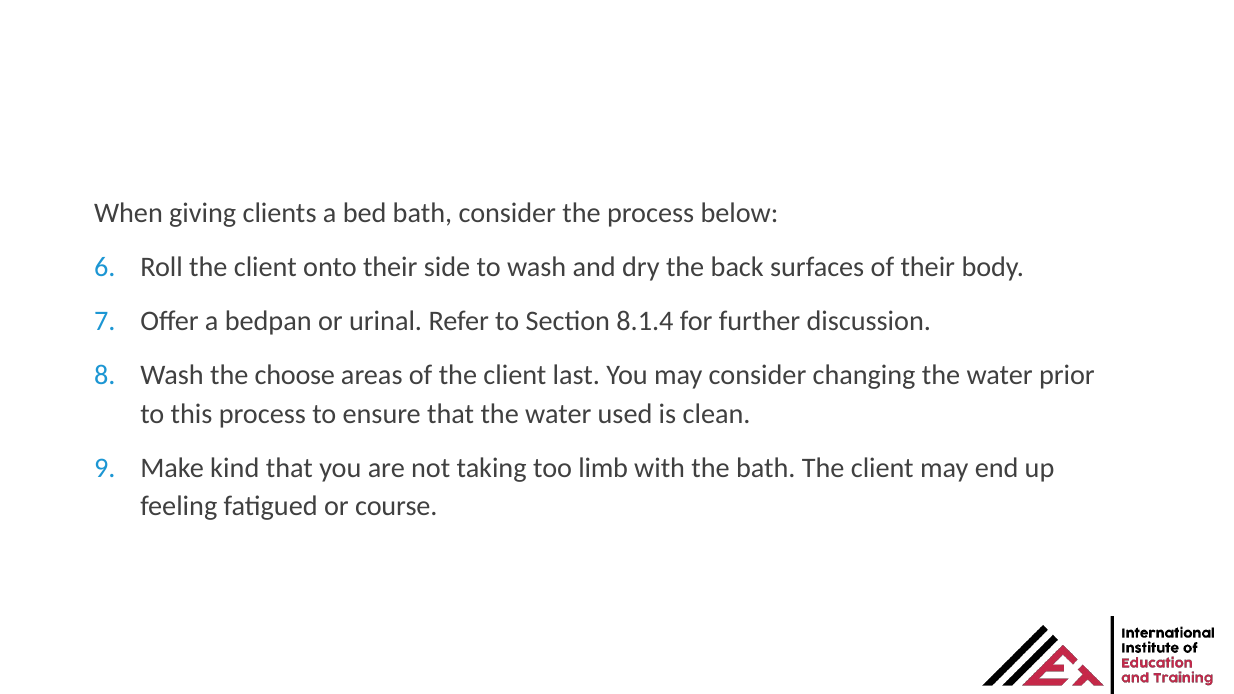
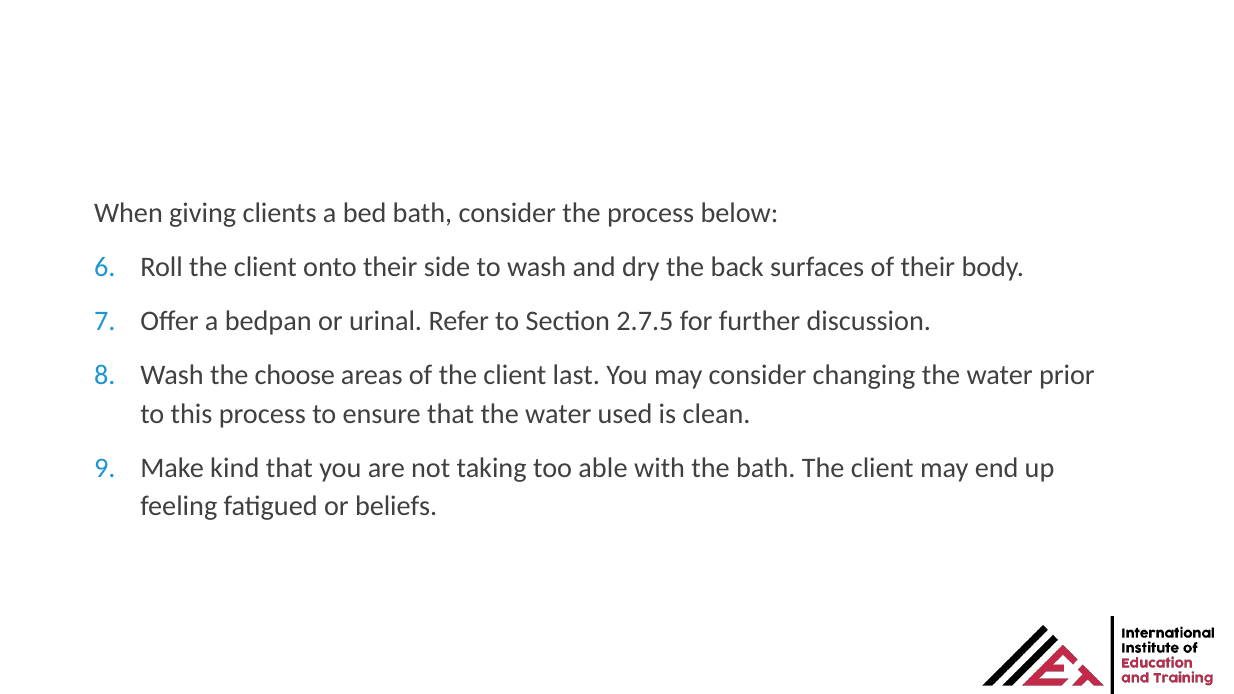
8.1.4: 8.1.4 -> 2.7.5
limb: limb -> able
course: course -> beliefs
